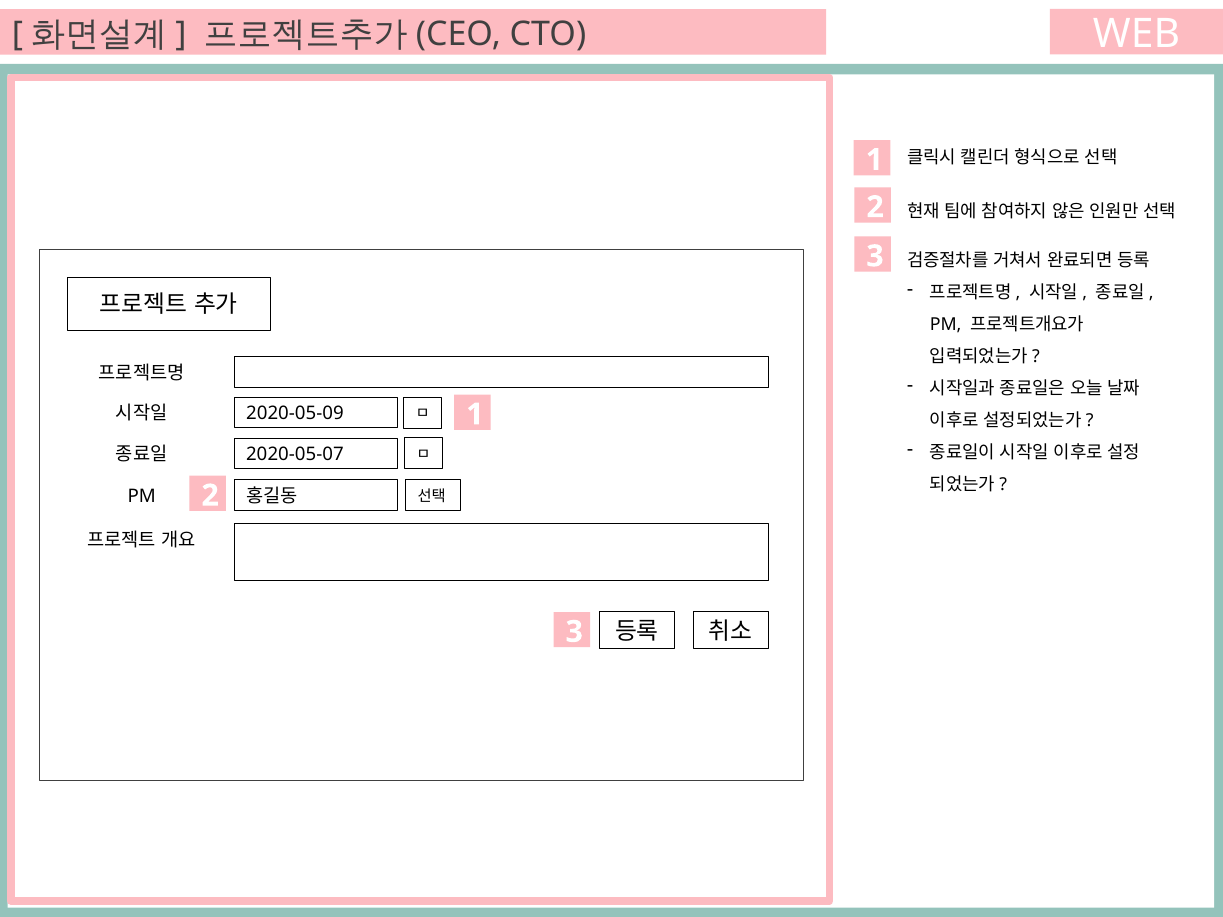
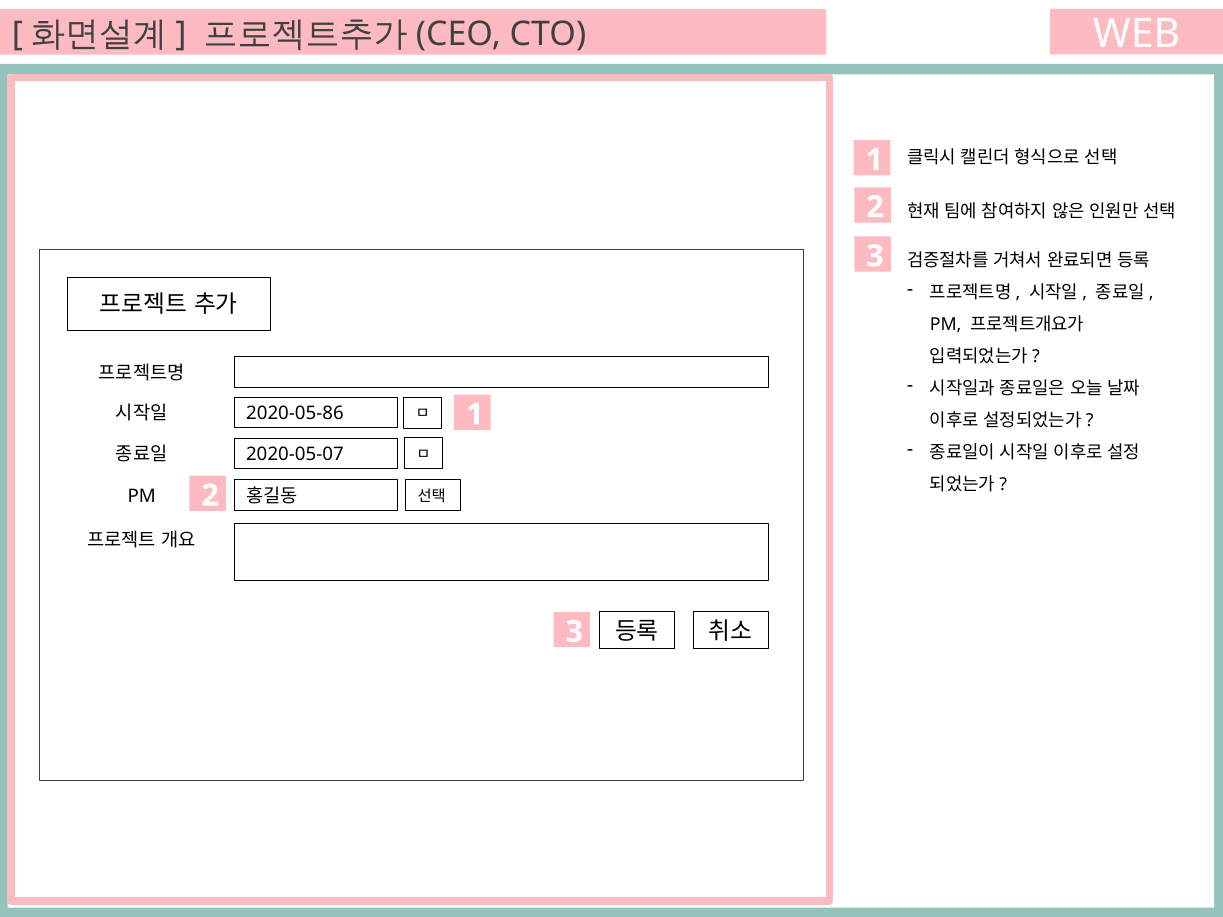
2020-05-09: 2020-05-09 -> 2020-05-86
